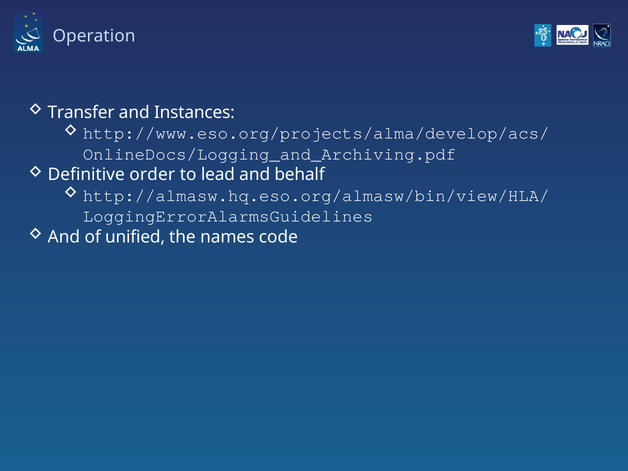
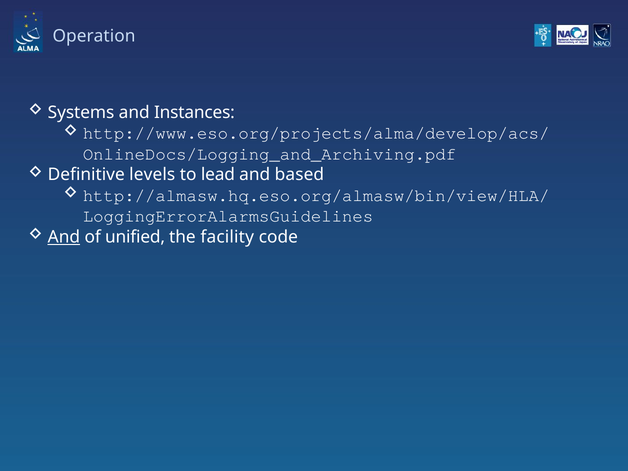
Transfer: Transfer -> Systems
order: order -> levels
behalf: behalf -> based
And at (64, 237) underline: none -> present
names: names -> facility
